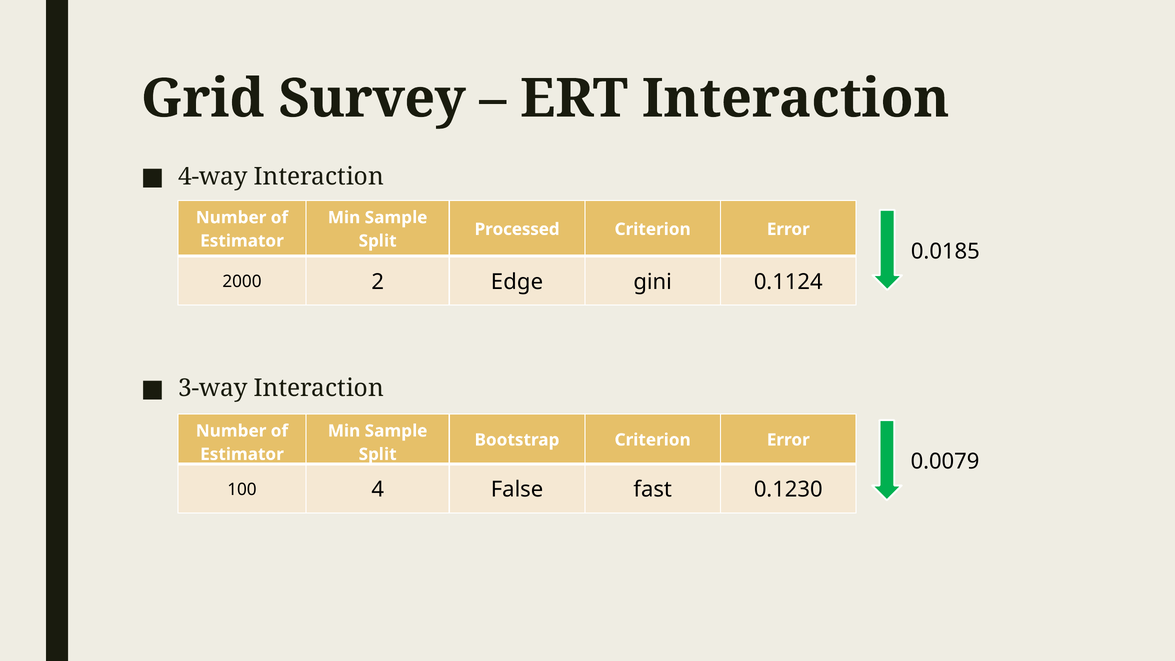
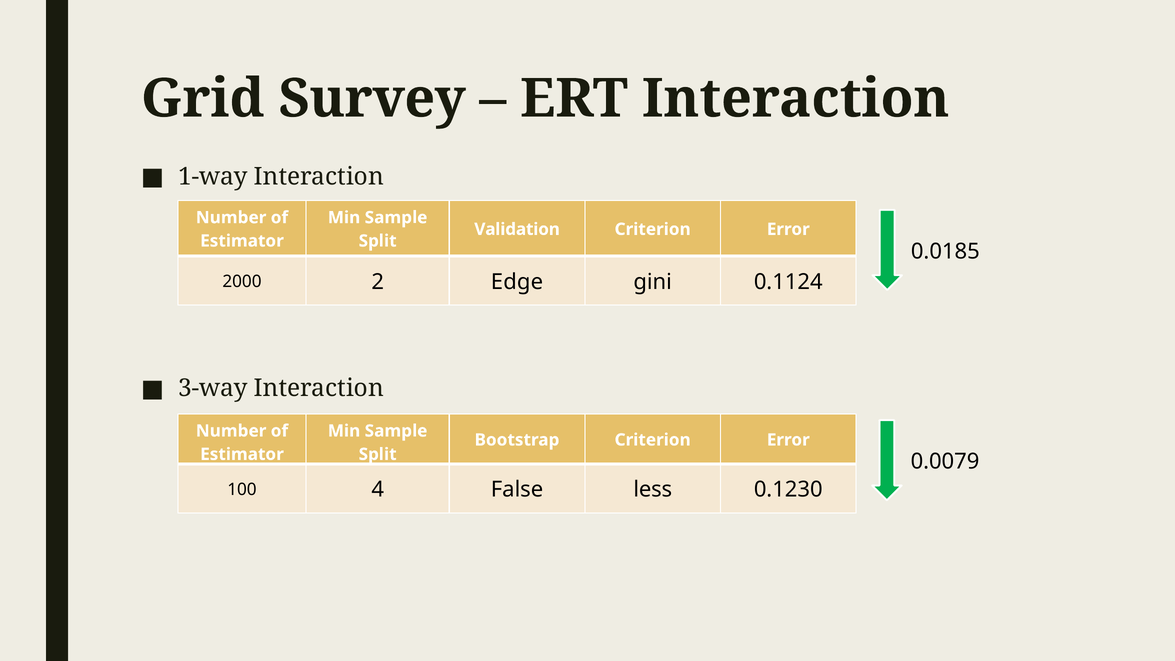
4-way: 4-way -> 1-way
Processed: Processed -> Validation
fast: fast -> less
